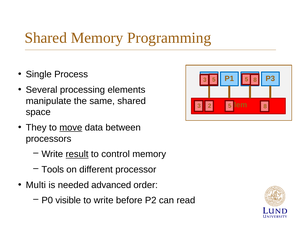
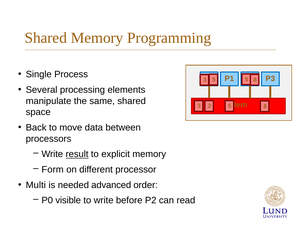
They: They -> Back
move underline: present -> none
control: control -> explicit
Tools: Tools -> Form
